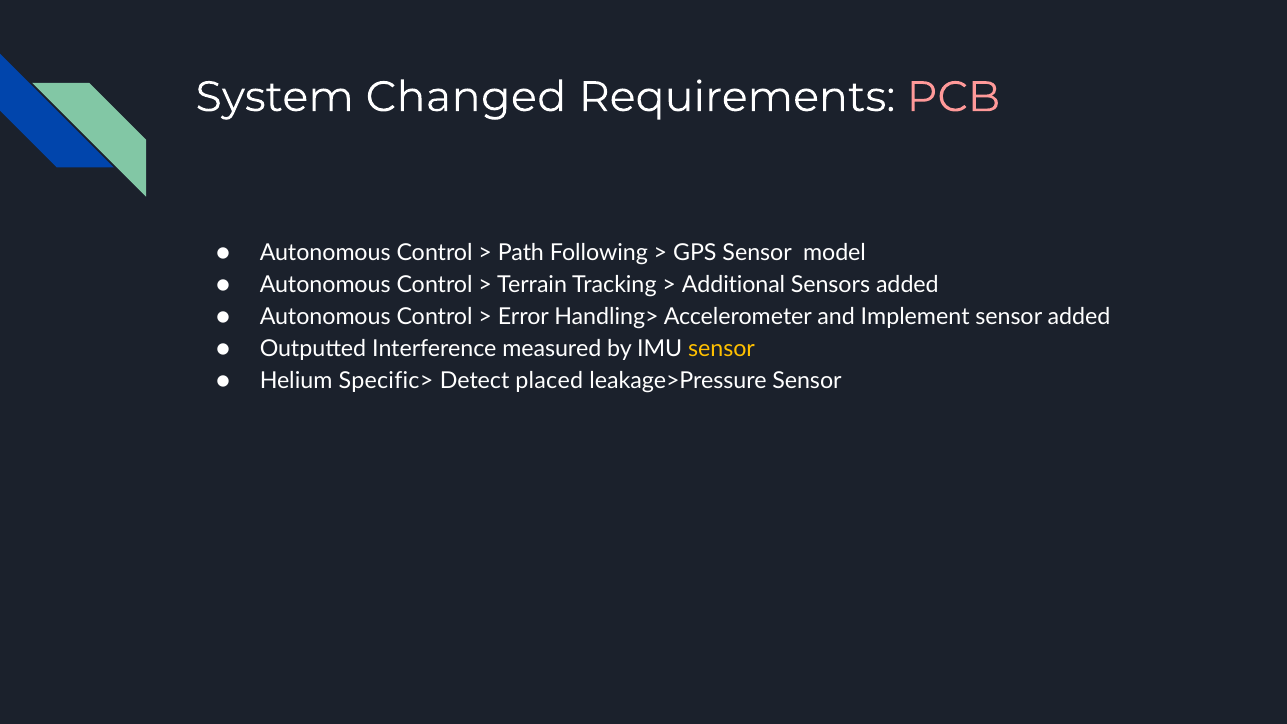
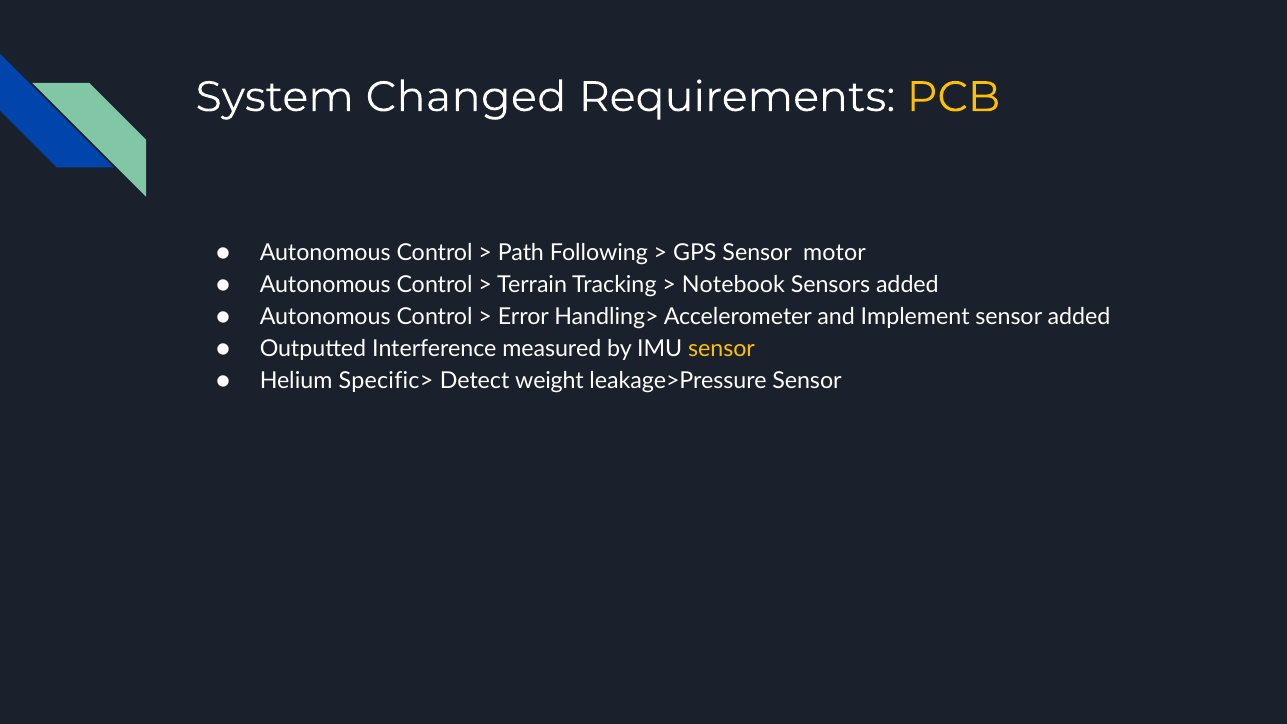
PCB colour: pink -> yellow
model: model -> motor
Additional: Additional -> Notebook
placed: placed -> weight
